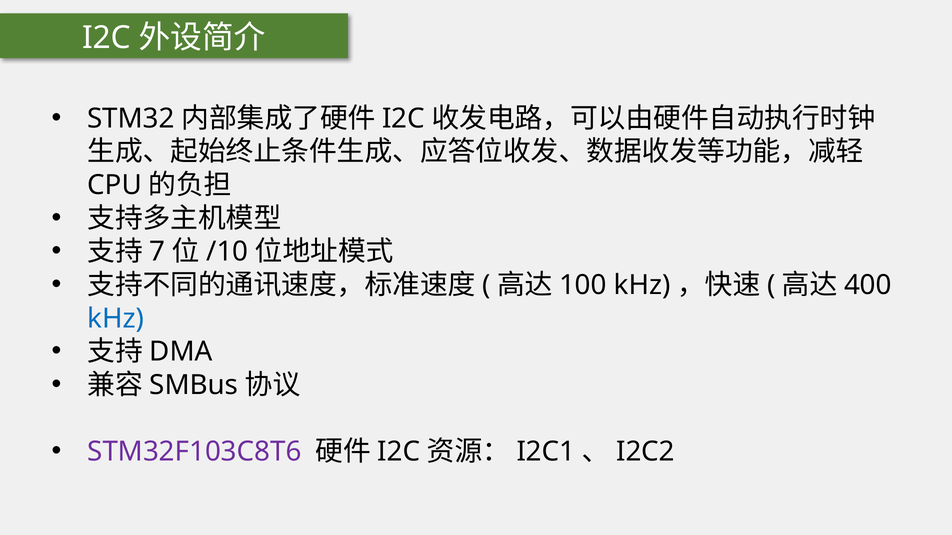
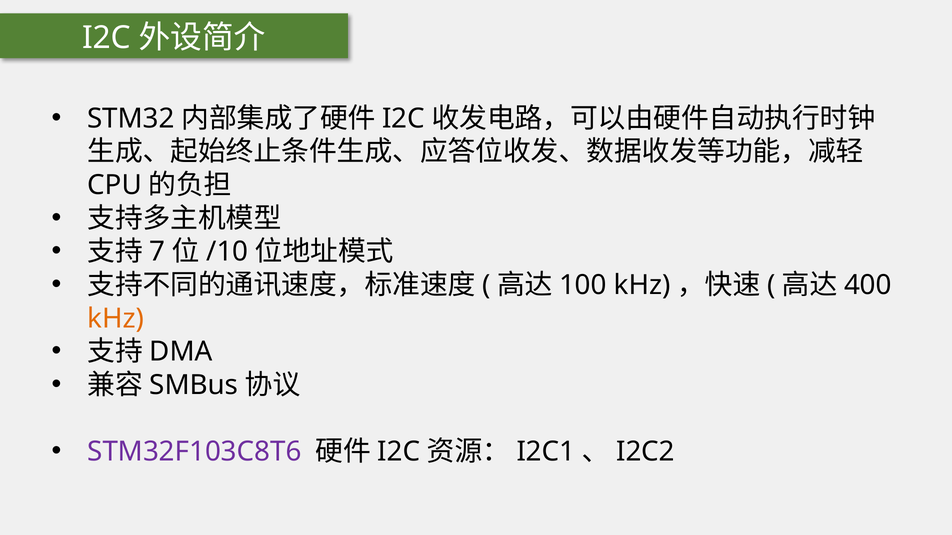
kHz at (116, 319) colour: blue -> orange
